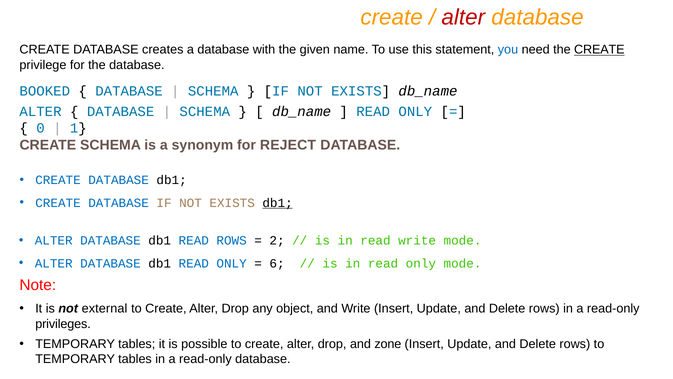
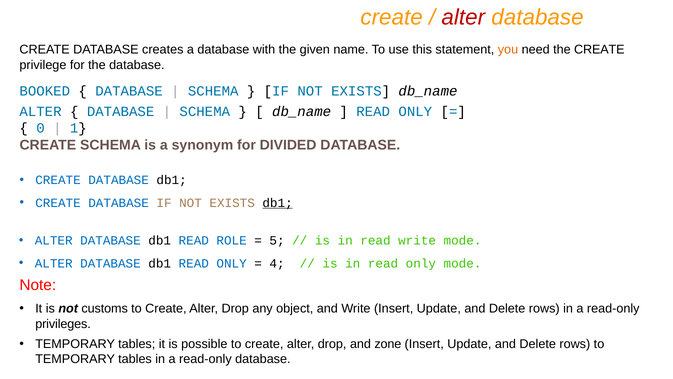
you colour: blue -> orange
CREATE at (599, 50) underline: present -> none
REJECT: REJECT -> DIVIDED
READ ROWS: ROWS -> ROLE
2: 2 -> 5
6: 6 -> 4
external: external -> customs
